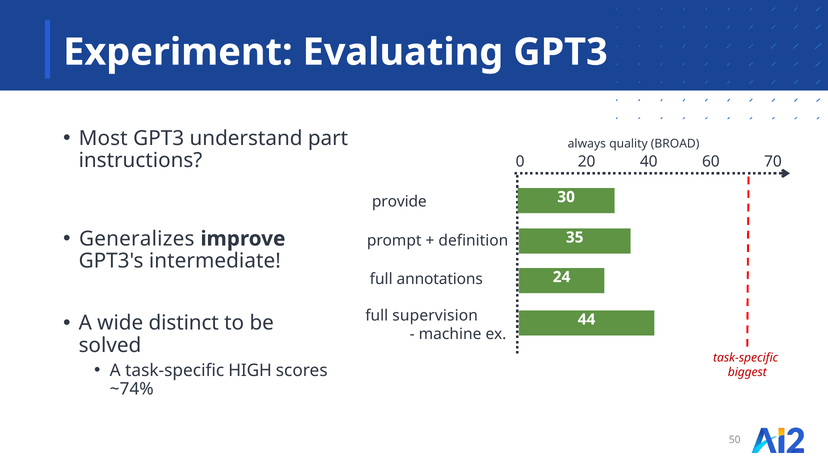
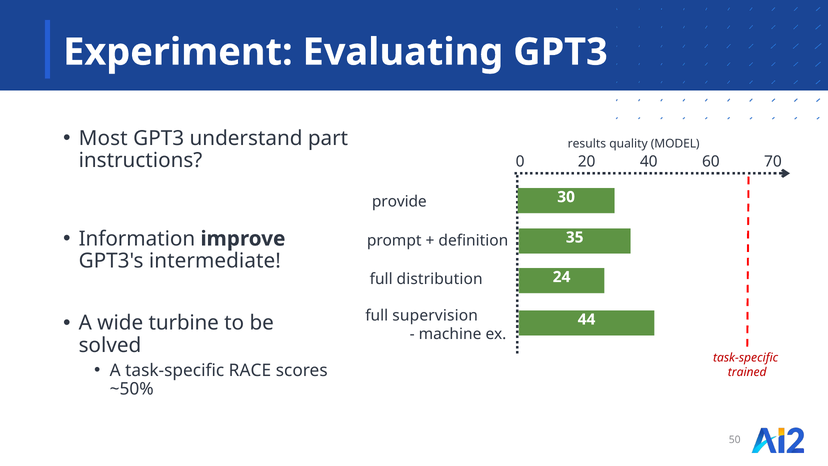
always: always -> results
BROAD: BROAD -> MODEL
Generalizes: Generalizes -> Information
annotations: annotations -> distribution
distinct: distinct -> turbine
HIGH: HIGH -> RACE
biggest: biggest -> trained
~74%: ~74% -> ~50%
